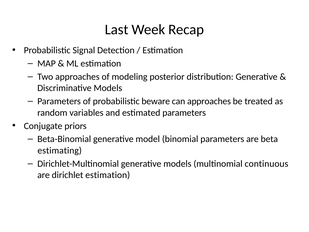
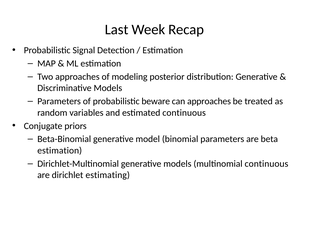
estimated parameters: parameters -> continuous
estimating at (60, 150): estimating -> estimation
dirichlet estimation: estimation -> estimating
